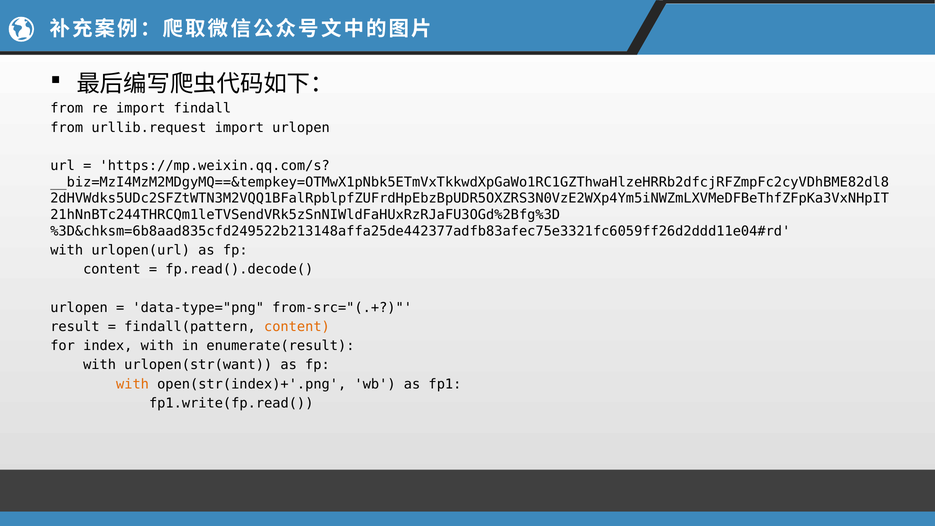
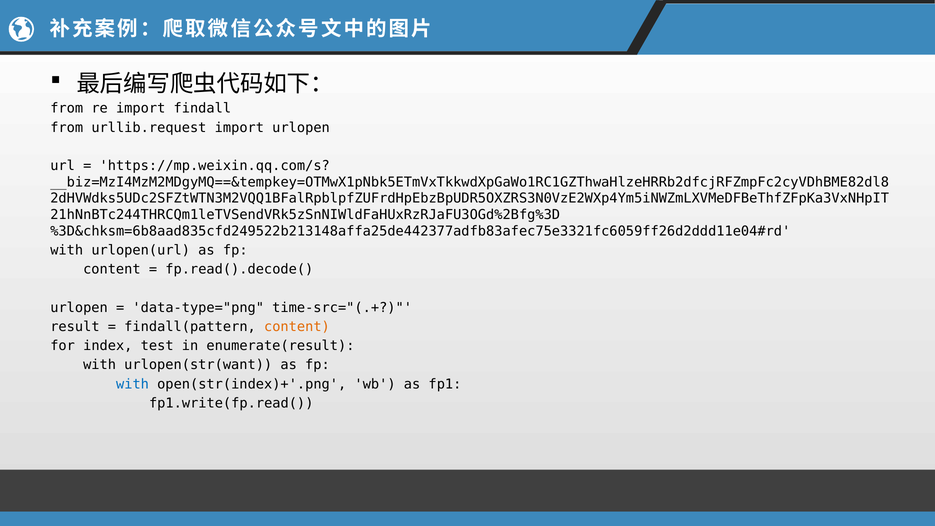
from-src="(.+: from-src="(.+ -> time-src="(.+
index with: with -> test
with at (133, 384) colour: orange -> blue
